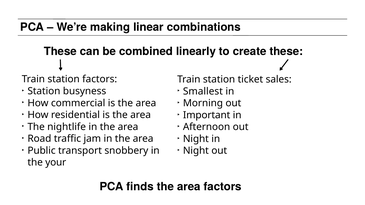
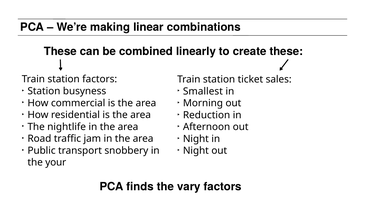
Important: Important -> Reduction
finds the area: area -> vary
